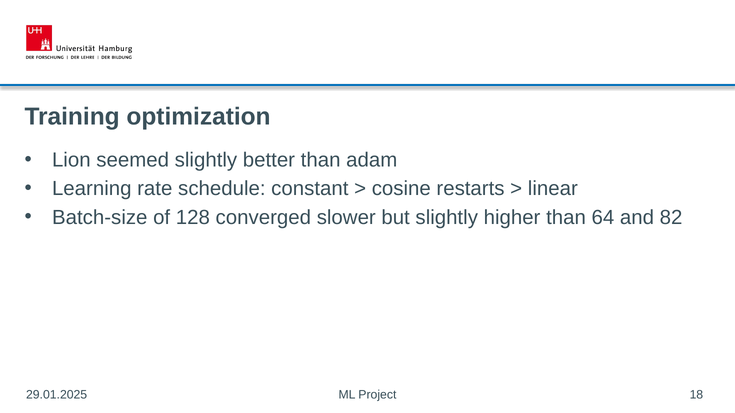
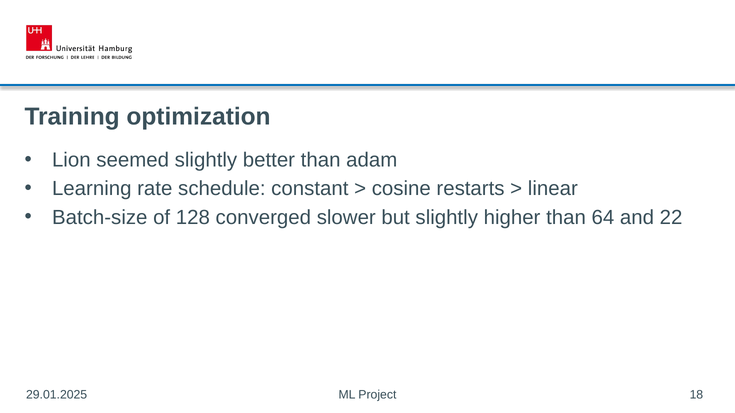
82: 82 -> 22
